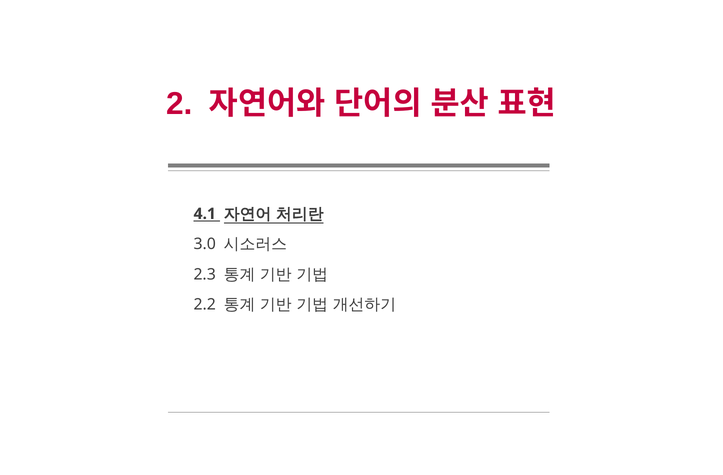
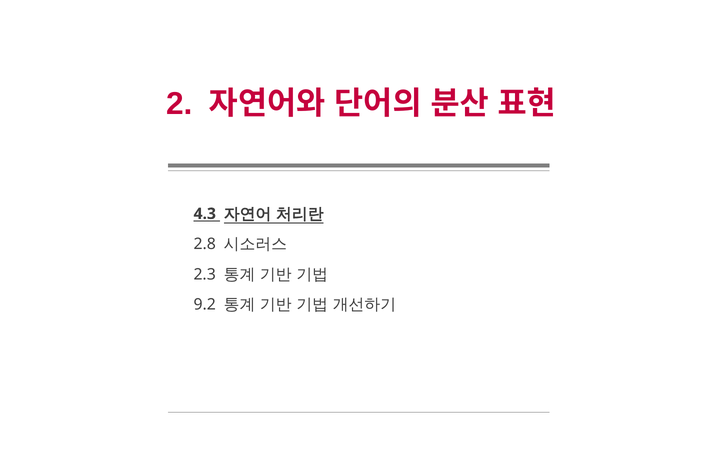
4.1: 4.1 -> 4.3
3.0: 3.0 -> 2.8
2.2: 2.2 -> 9.2
